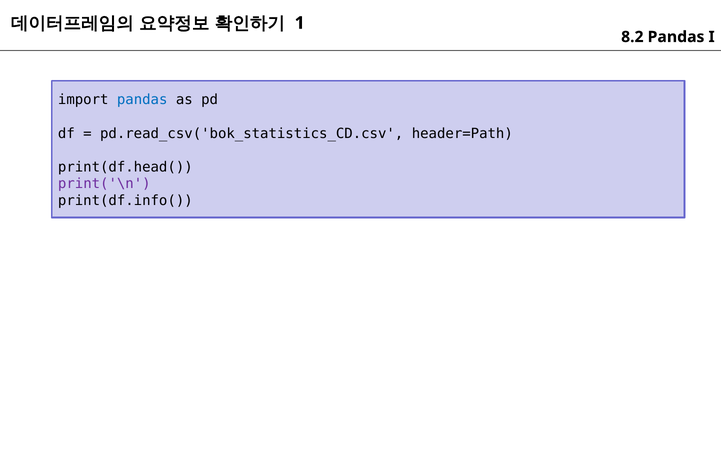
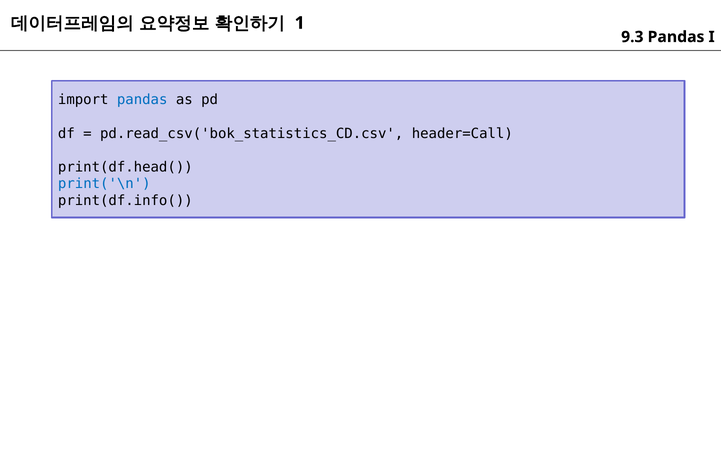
8.2: 8.2 -> 9.3
header=Path: header=Path -> header=Call
print('\n colour: purple -> blue
